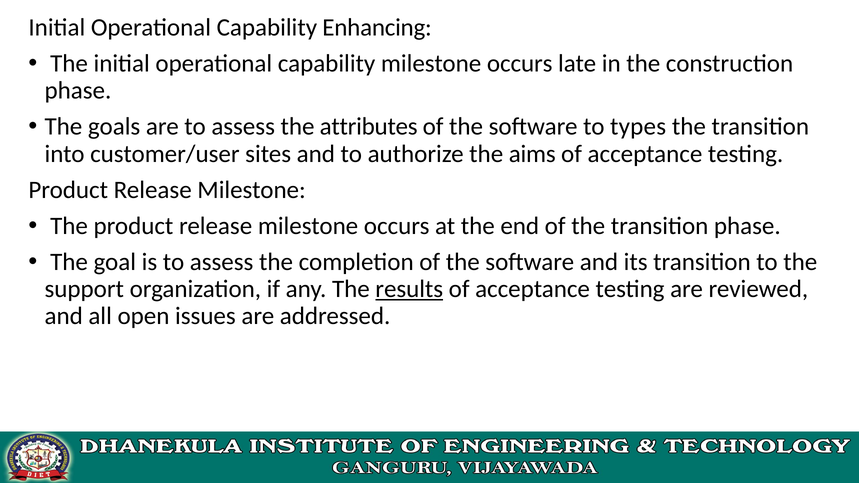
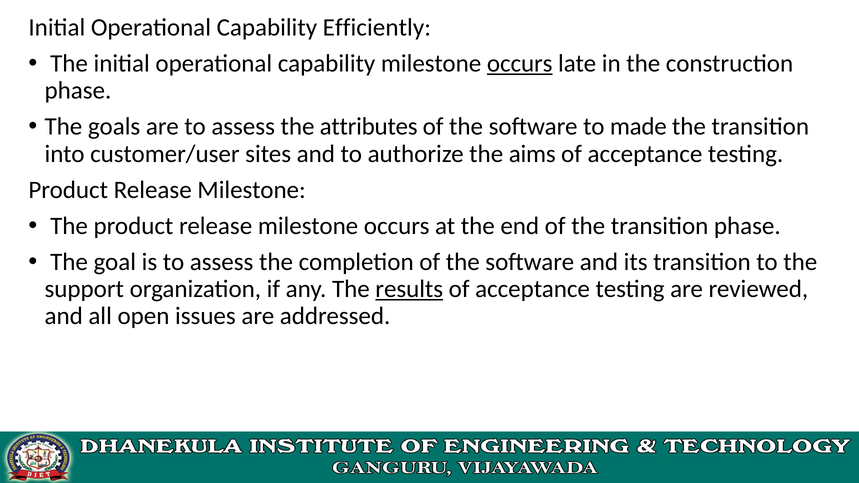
Enhancing: Enhancing -> Efficiently
occurs at (520, 64) underline: none -> present
types: types -> made
